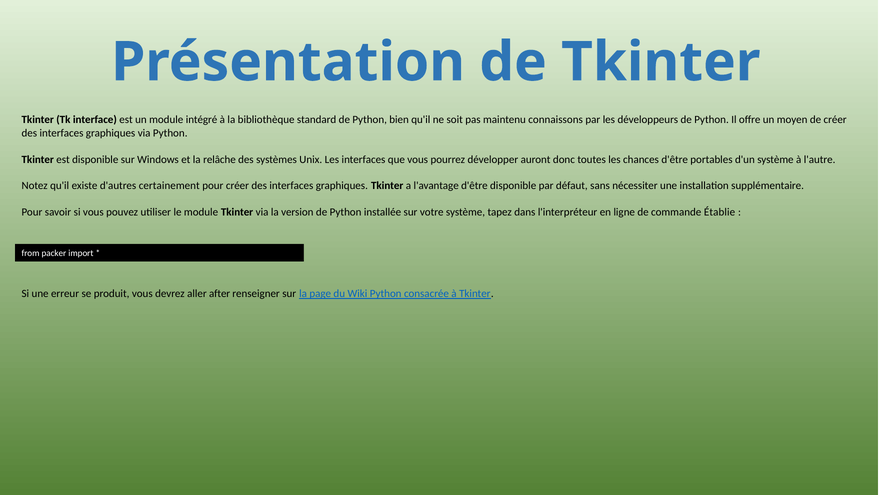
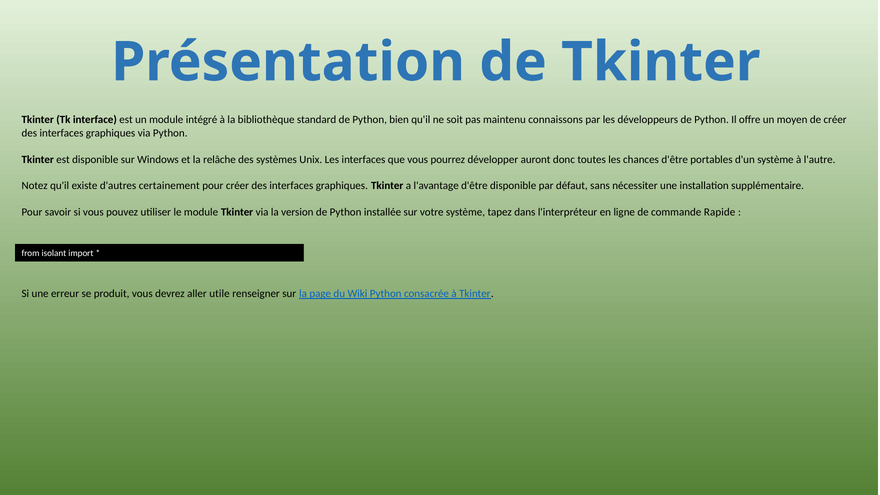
Établie: Établie -> Rapide
packer: packer -> isolant
after: after -> utile
